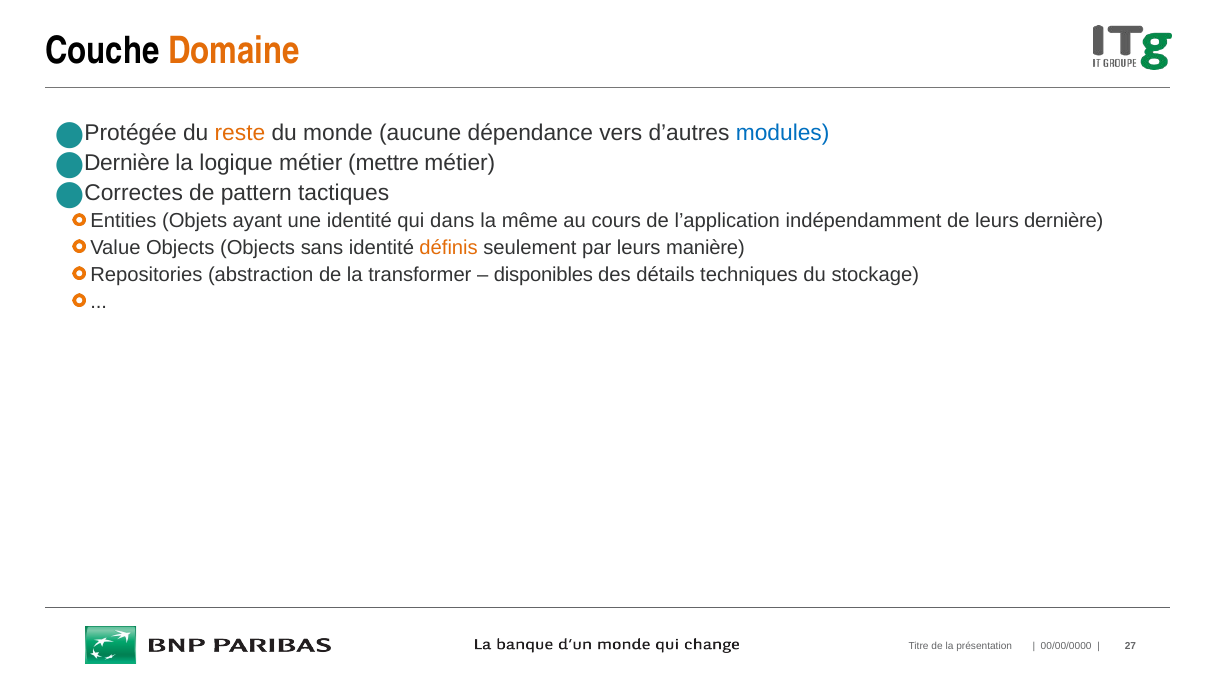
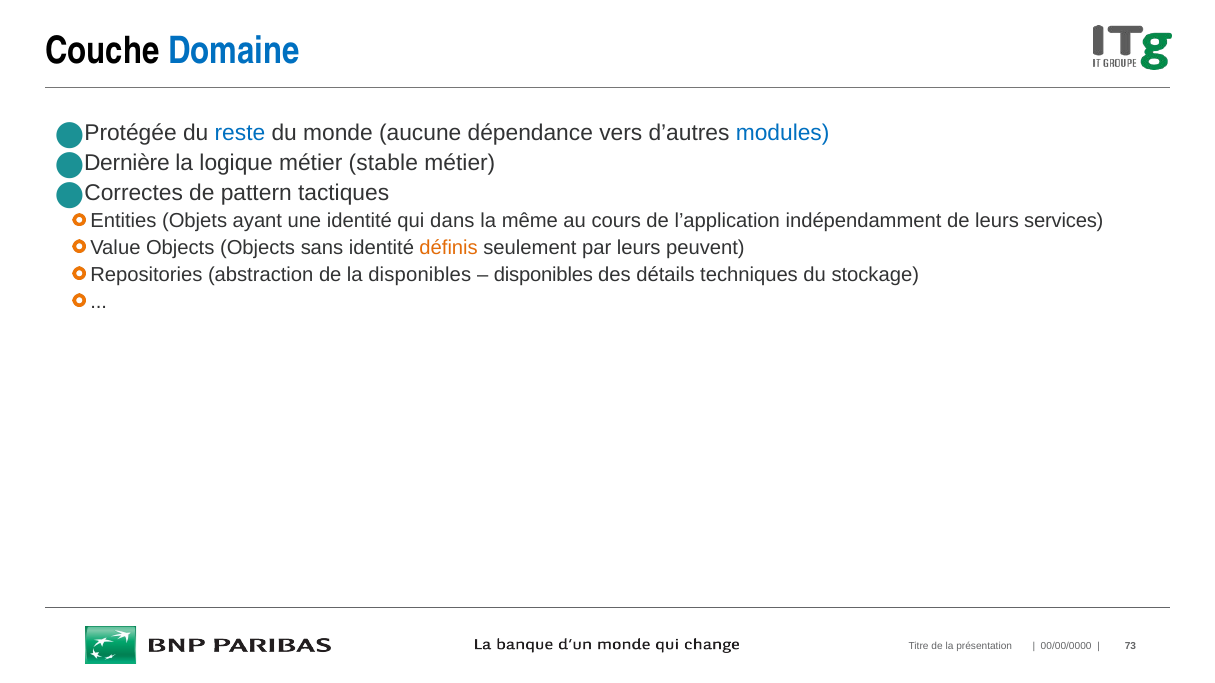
Domaine colour: orange -> blue
reste colour: orange -> blue
mettre: mettre -> stable
leurs dernière: dernière -> services
manière: manière -> peuvent
la transformer: transformer -> disponibles
27: 27 -> 73
